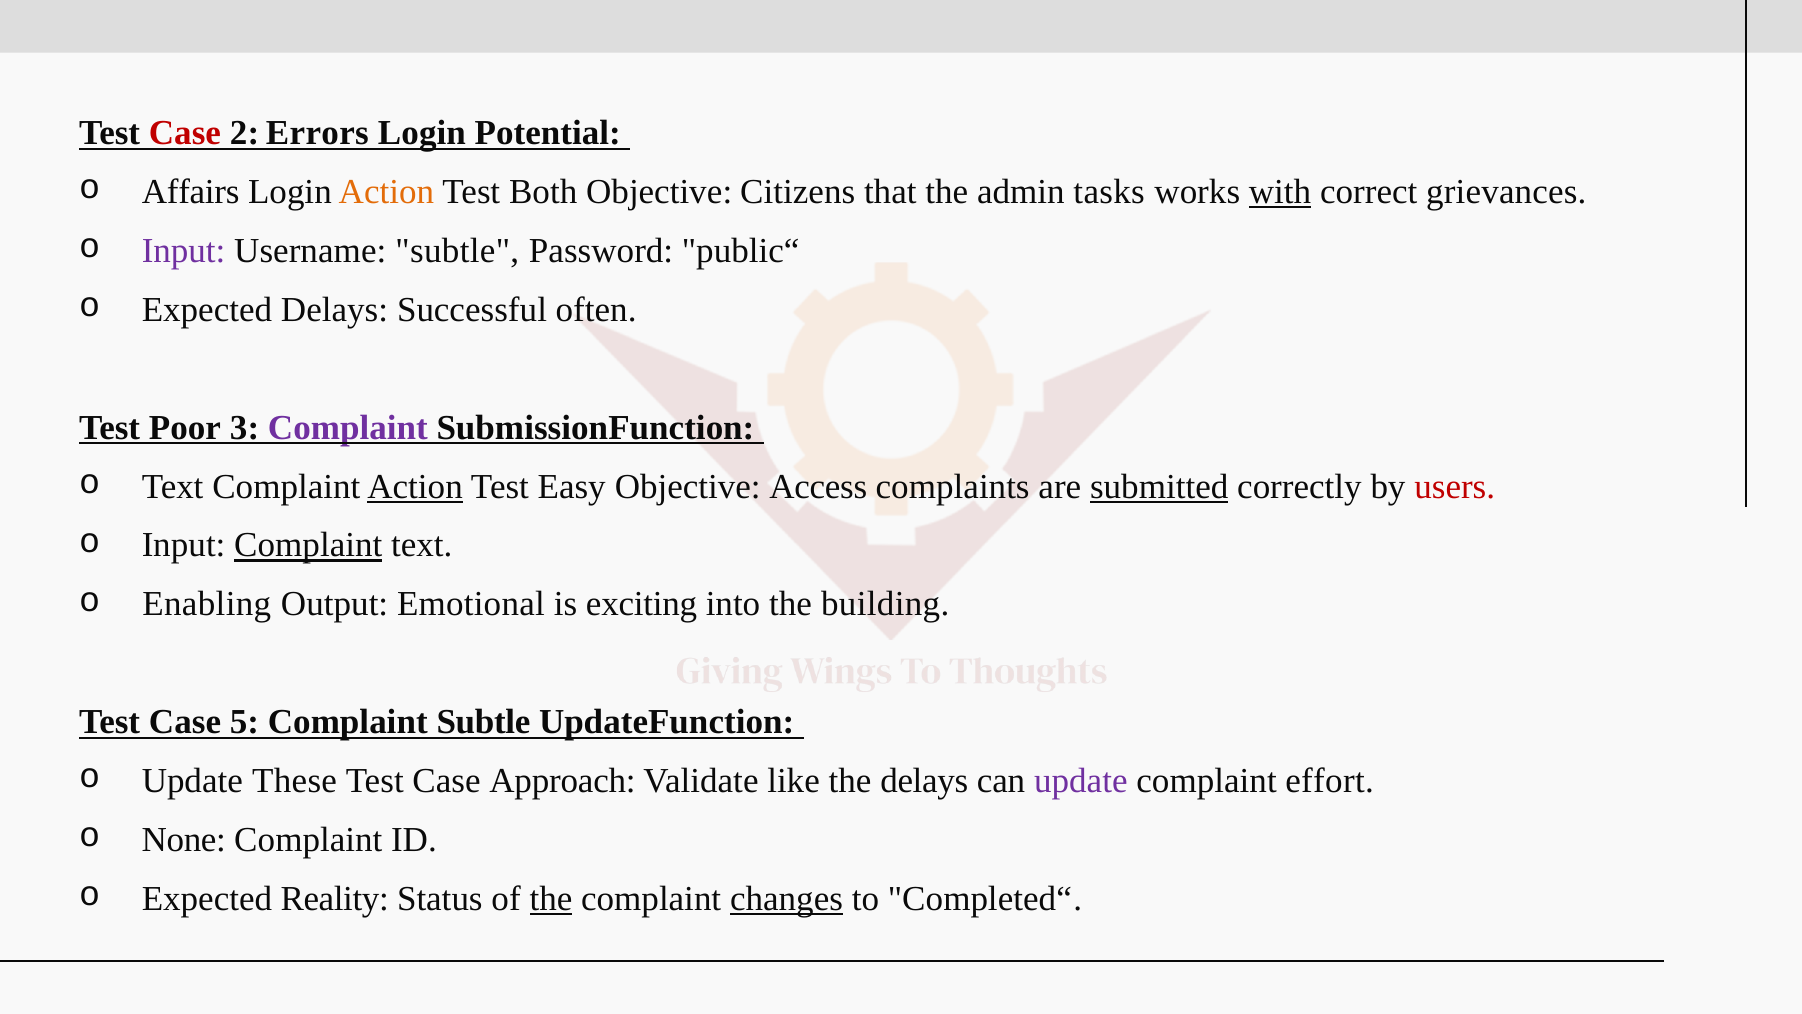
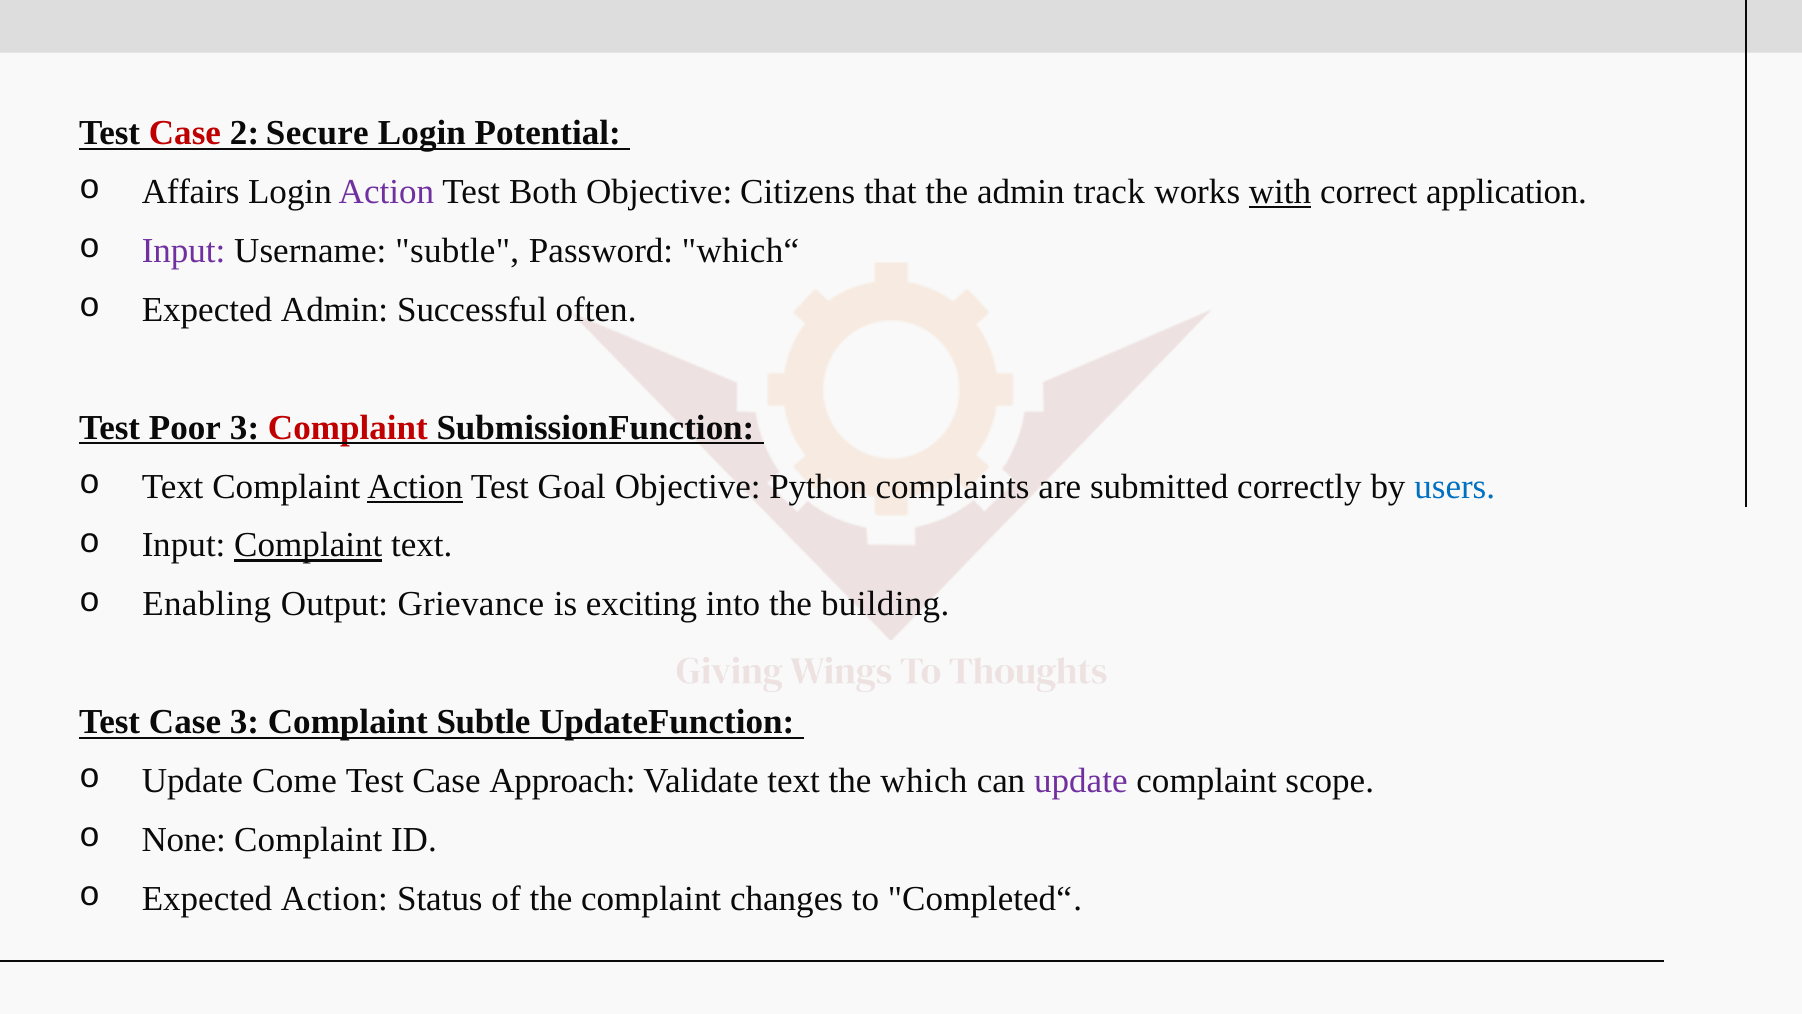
Errors: Errors -> Secure
Action at (386, 192) colour: orange -> purple
tasks: tasks -> track
grievances: grievances -> application
public“: public“ -> which“
Expected Delays: Delays -> Admin
Complaint at (348, 427) colour: purple -> red
Easy: Easy -> Goal
Access: Access -> Python
submitted underline: present -> none
users colour: red -> blue
Emotional: Emotional -> Grievance
Case 5: 5 -> 3
These: These -> Come
Validate like: like -> text
the delays: delays -> which
effort: effort -> scope
Expected Reality: Reality -> Action
the at (551, 899) underline: present -> none
changes underline: present -> none
